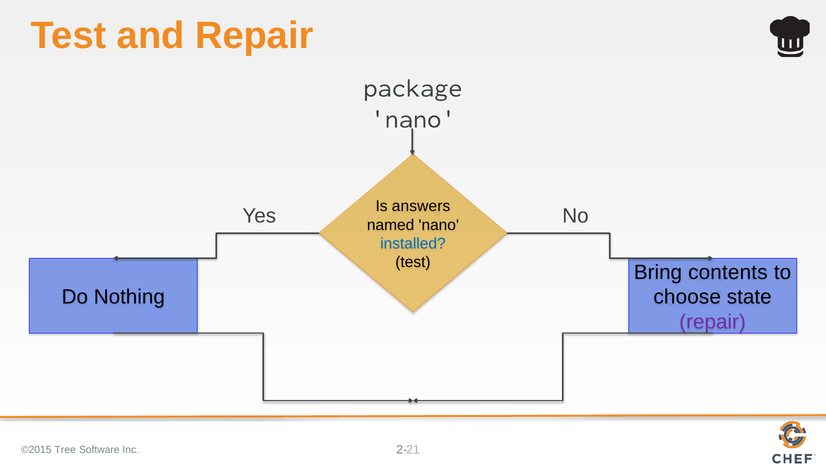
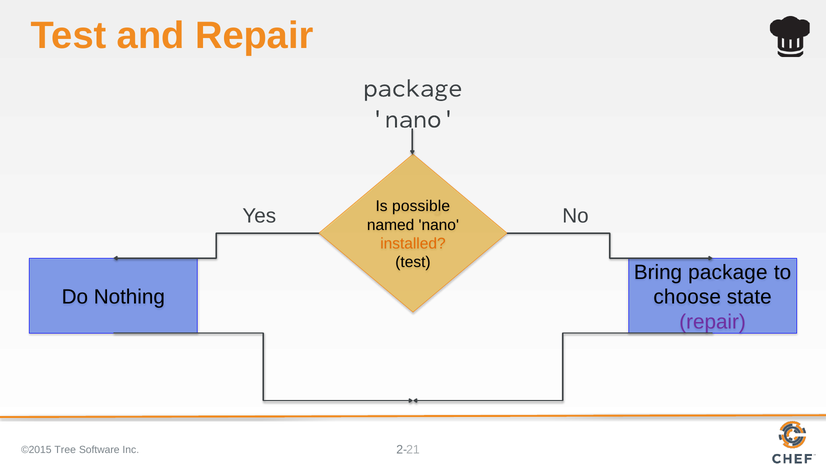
answers: answers -> possible
installed colour: blue -> orange
Bring contents: contents -> package
